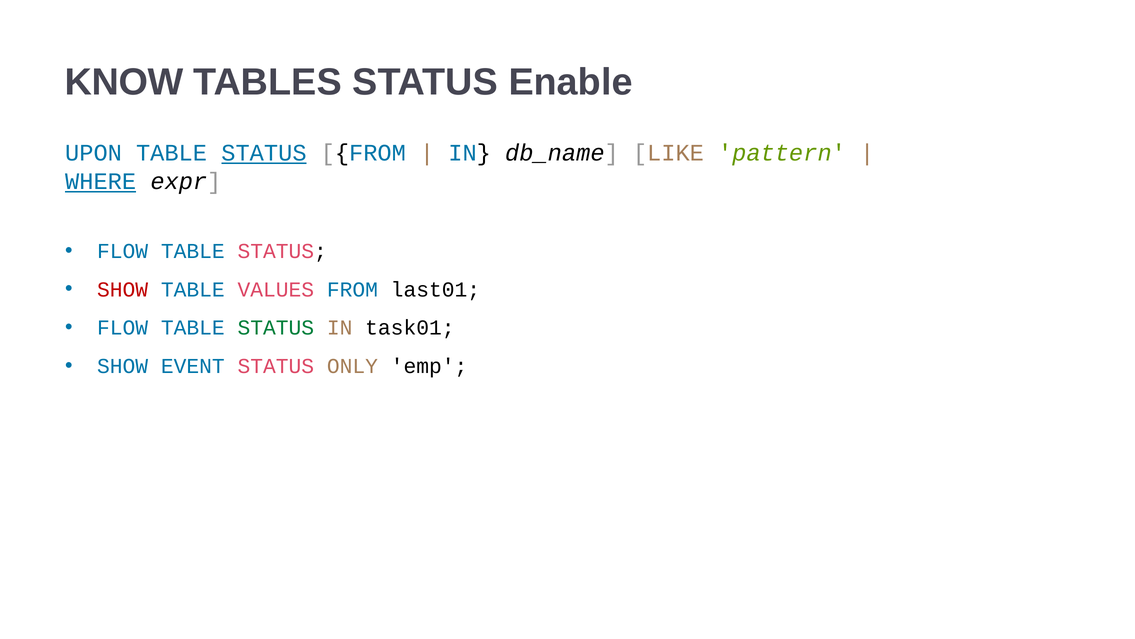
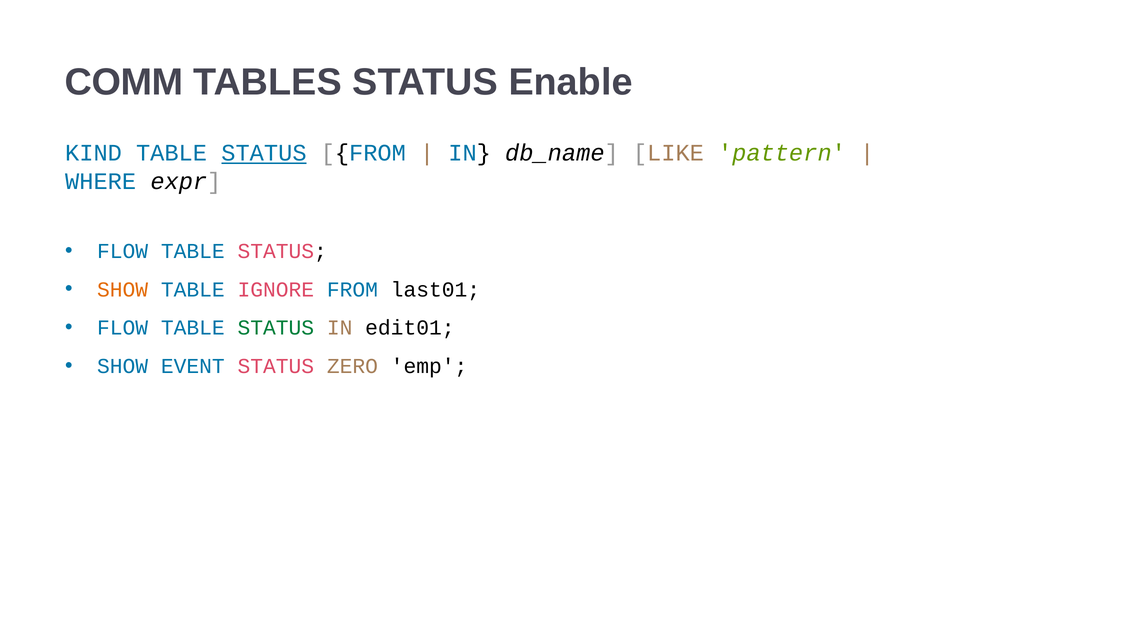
KNOW: KNOW -> COMM
UPON: UPON -> KIND
WHERE underline: present -> none
SHOW at (123, 289) colour: red -> orange
VALUES: VALUES -> IGNORE
task01: task01 -> edit01
ONLY: ONLY -> ZERO
